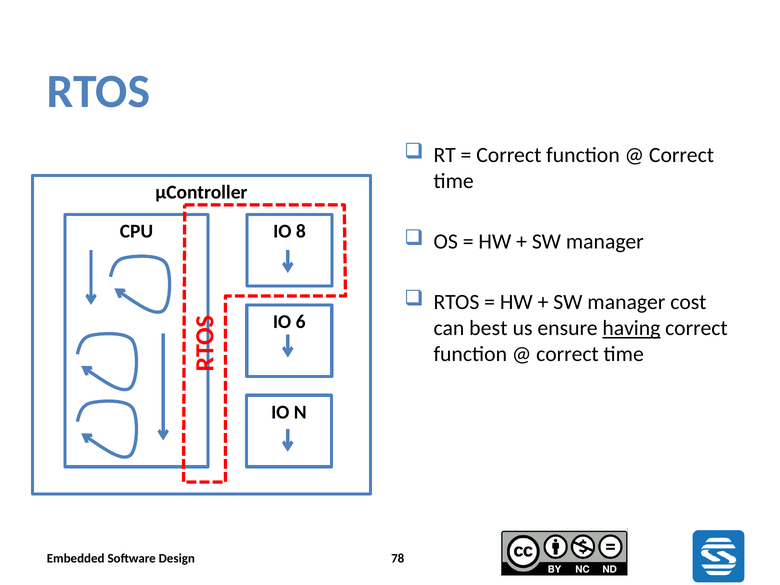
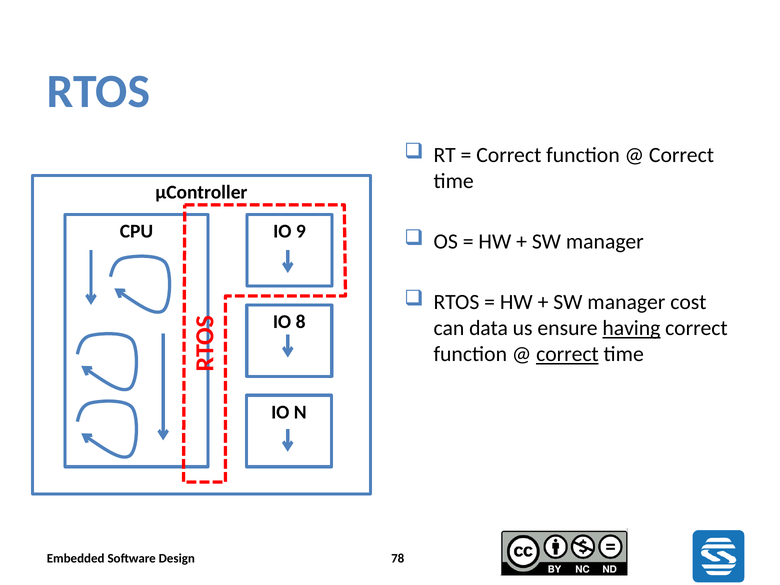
8: 8 -> 9
6: 6 -> 8
best: best -> data
correct at (567, 354) underline: none -> present
